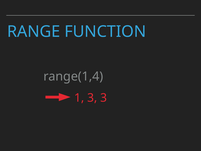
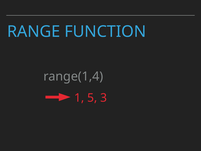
1 3: 3 -> 5
